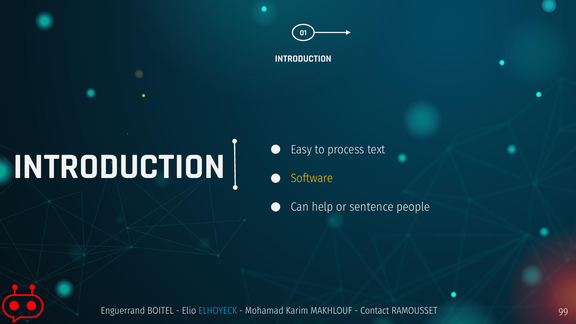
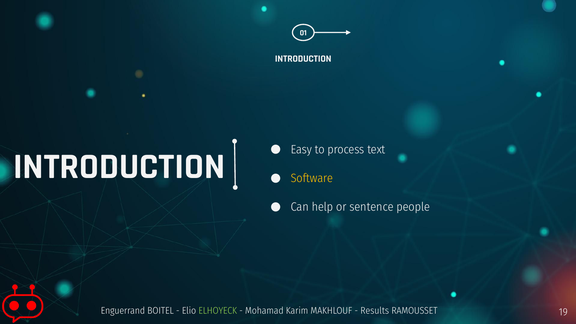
ELHOYECK colour: light blue -> light green
Contact: Contact -> Results
99: 99 -> 19
